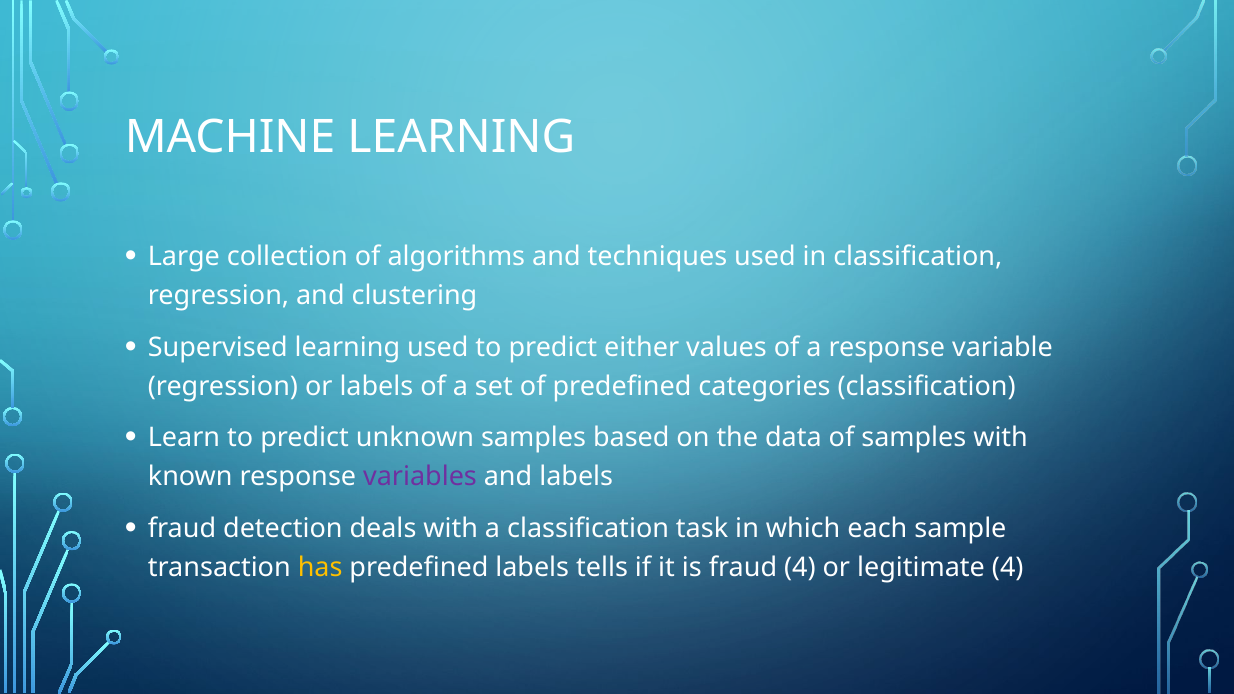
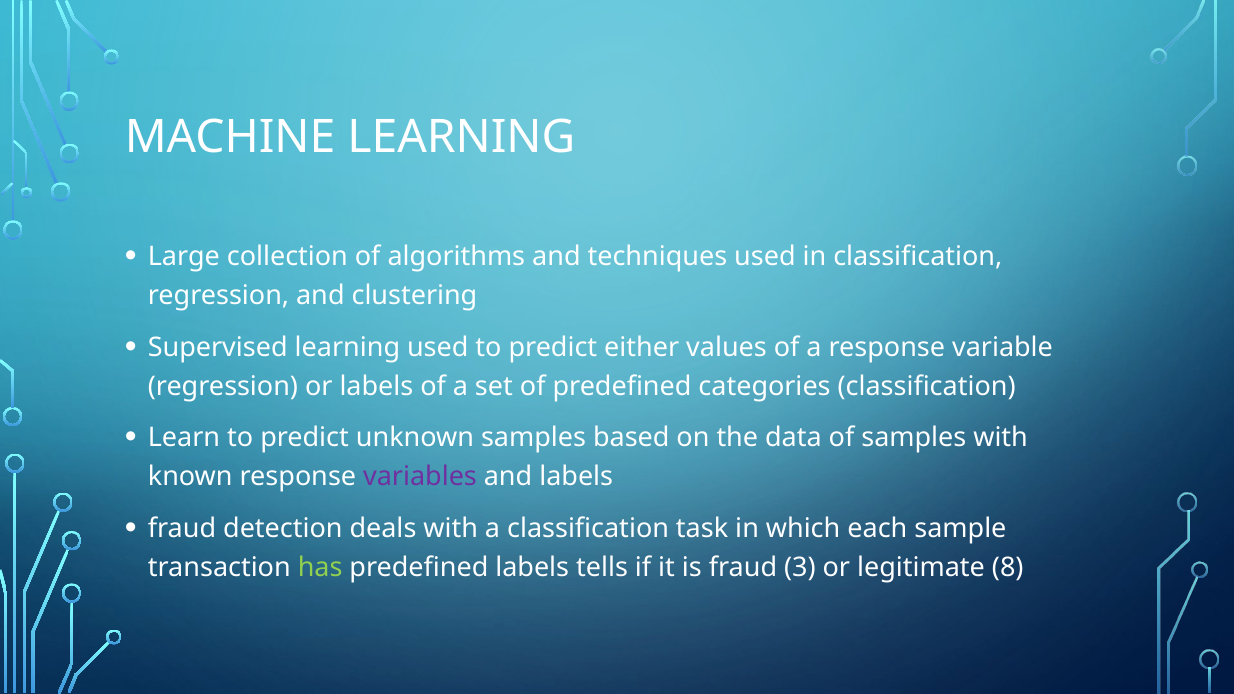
has colour: yellow -> light green
fraud 4: 4 -> 3
legitimate 4: 4 -> 8
